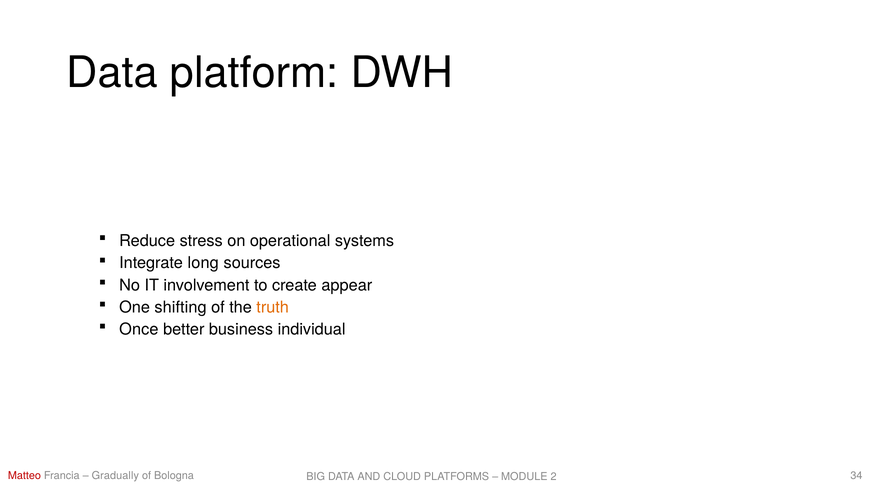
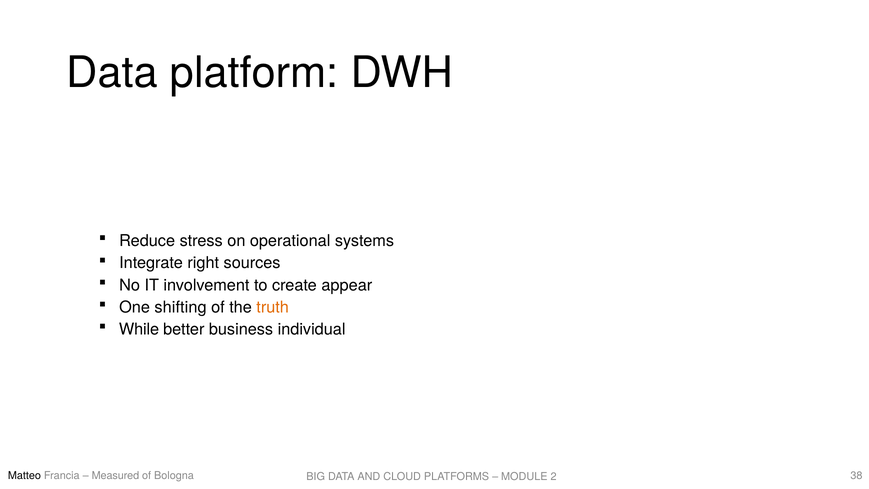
long: long -> right
Once: Once -> While
Matteo colour: red -> black
Gradually: Gradually -> Measured
34: 34 -> 38
